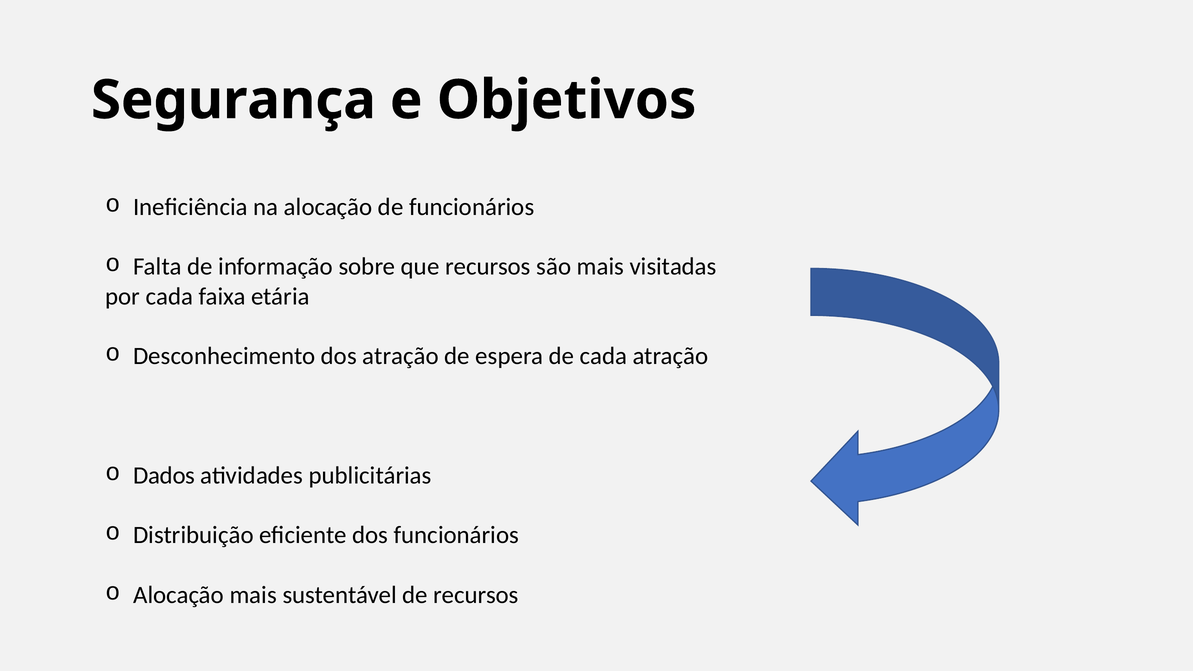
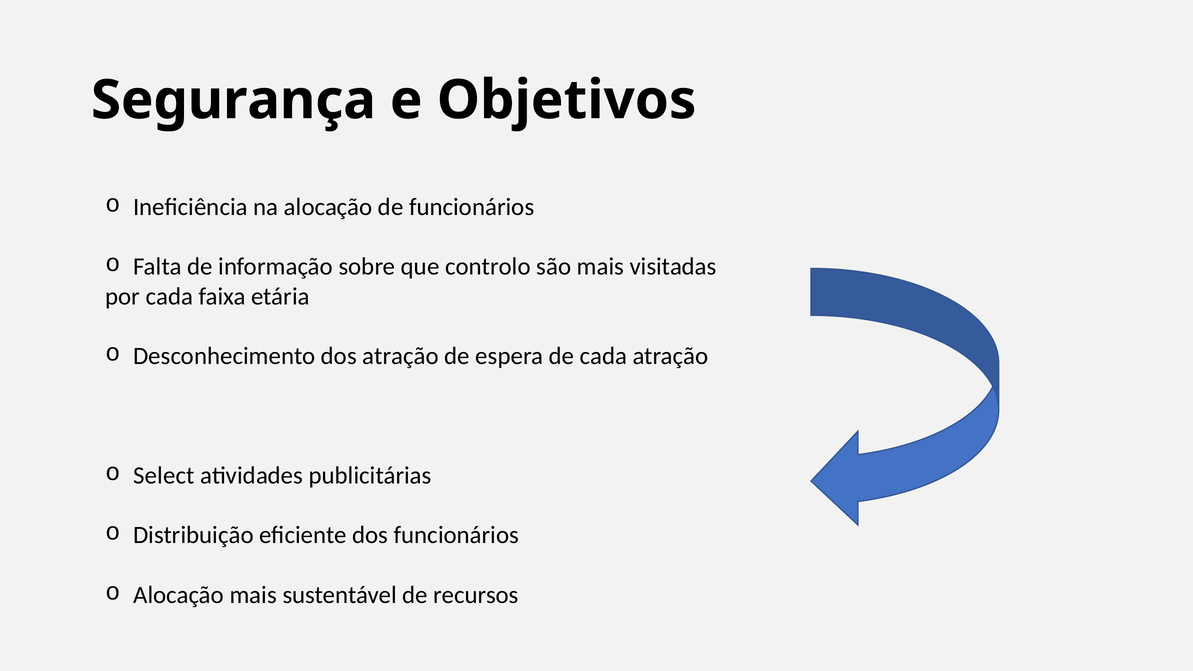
que recursos: recursos -> controlo
Dados: Dados -> Select
